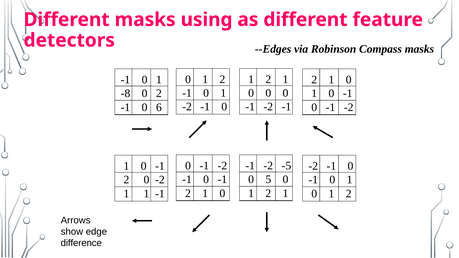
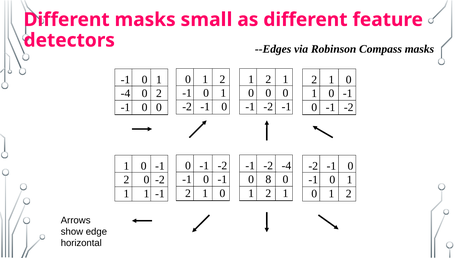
using: using -> small
-8 at (125, 94): -8 -> -4
-1 0 6: 6 -> 0
-2 -5: -5 -> -4
5: 5 -> 8
difference: difference -> horizontal
